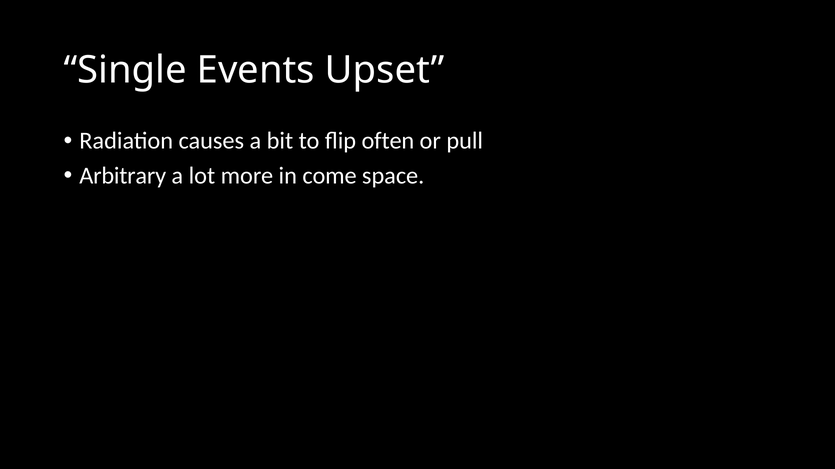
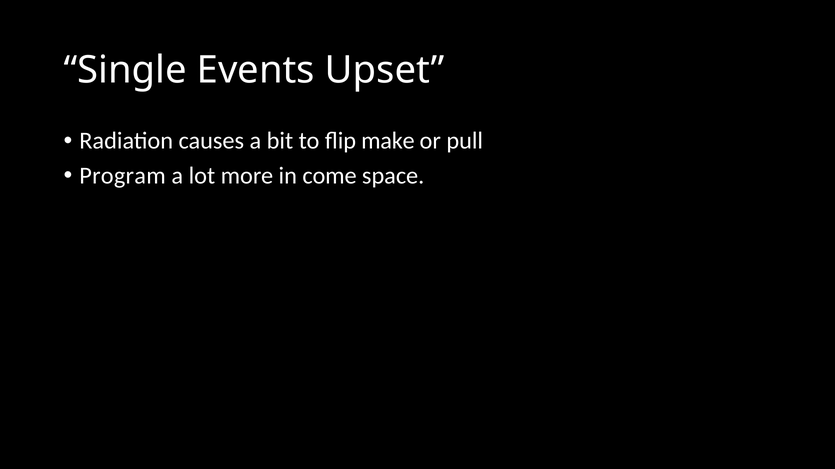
often: often -> make
Arbitrary: Arbitrary -> Program
